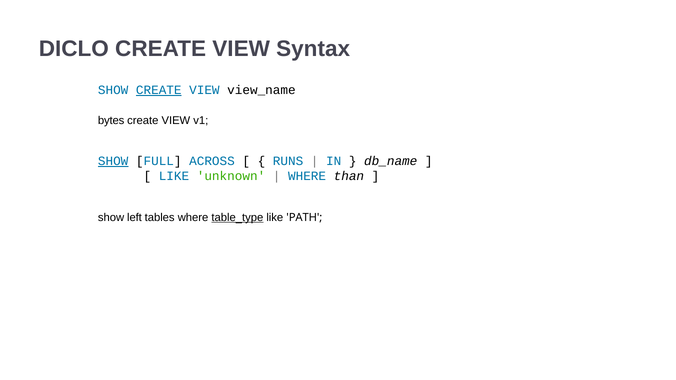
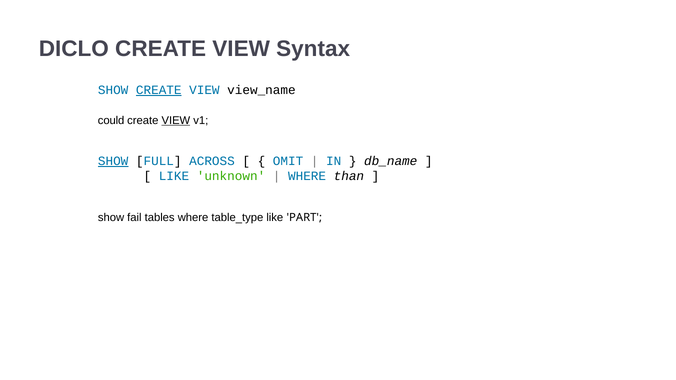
bytes: bytes -> could
VIEW at (176, 120) underline: none -> present
RUNS: RUNS -> OMIT
left: left -> fail
table_type underline: present -> none
PATH: PATH -> PART
